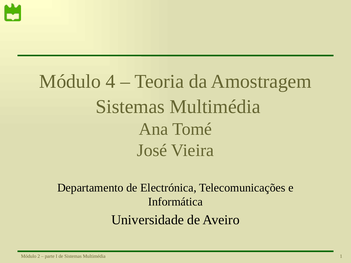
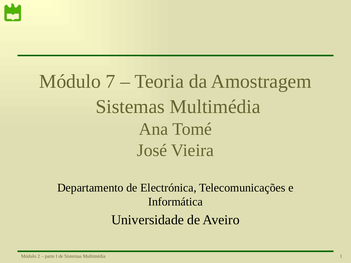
4: 4 -> 7
